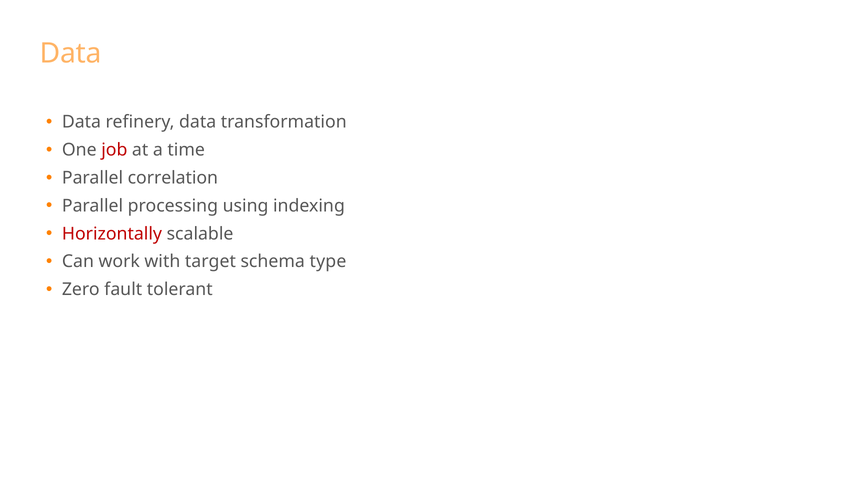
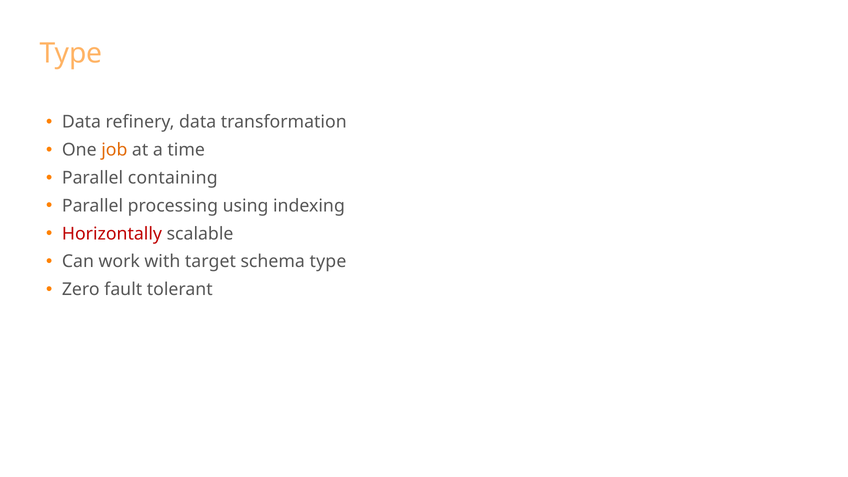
Data at (71, 53): Data -> Type
job colour: red -> orange
correlation: correlation -> containing
